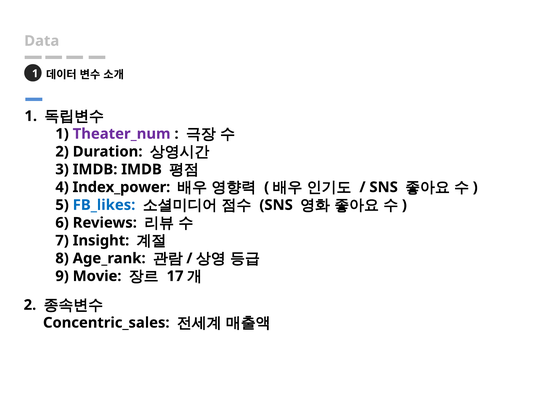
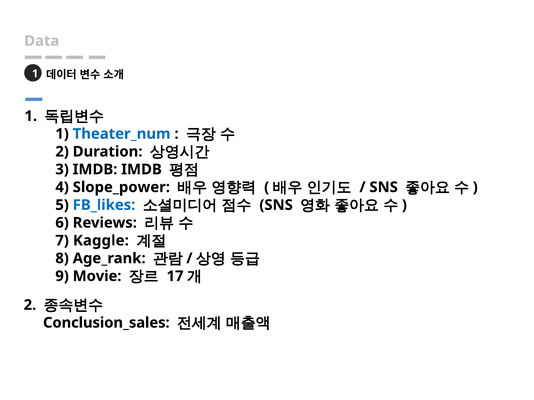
Theater_num colour: purple -> blue
Index_power: Index_power -> Slope_power
Insight: Insight -> Kaggle
Concentric_sales: Concentric_sales -> Conclusion_sales
